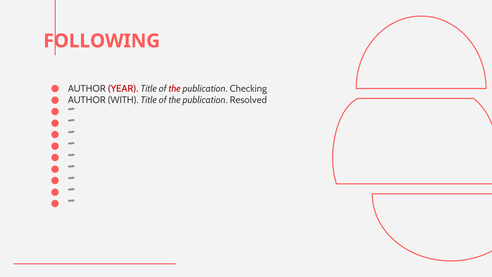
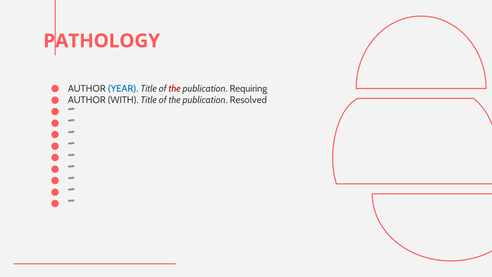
FOLLOWING: FOLLOWING -> PATHOLOGY
YEAR colour: red -> blue
Checking: Checking -> Requiring
